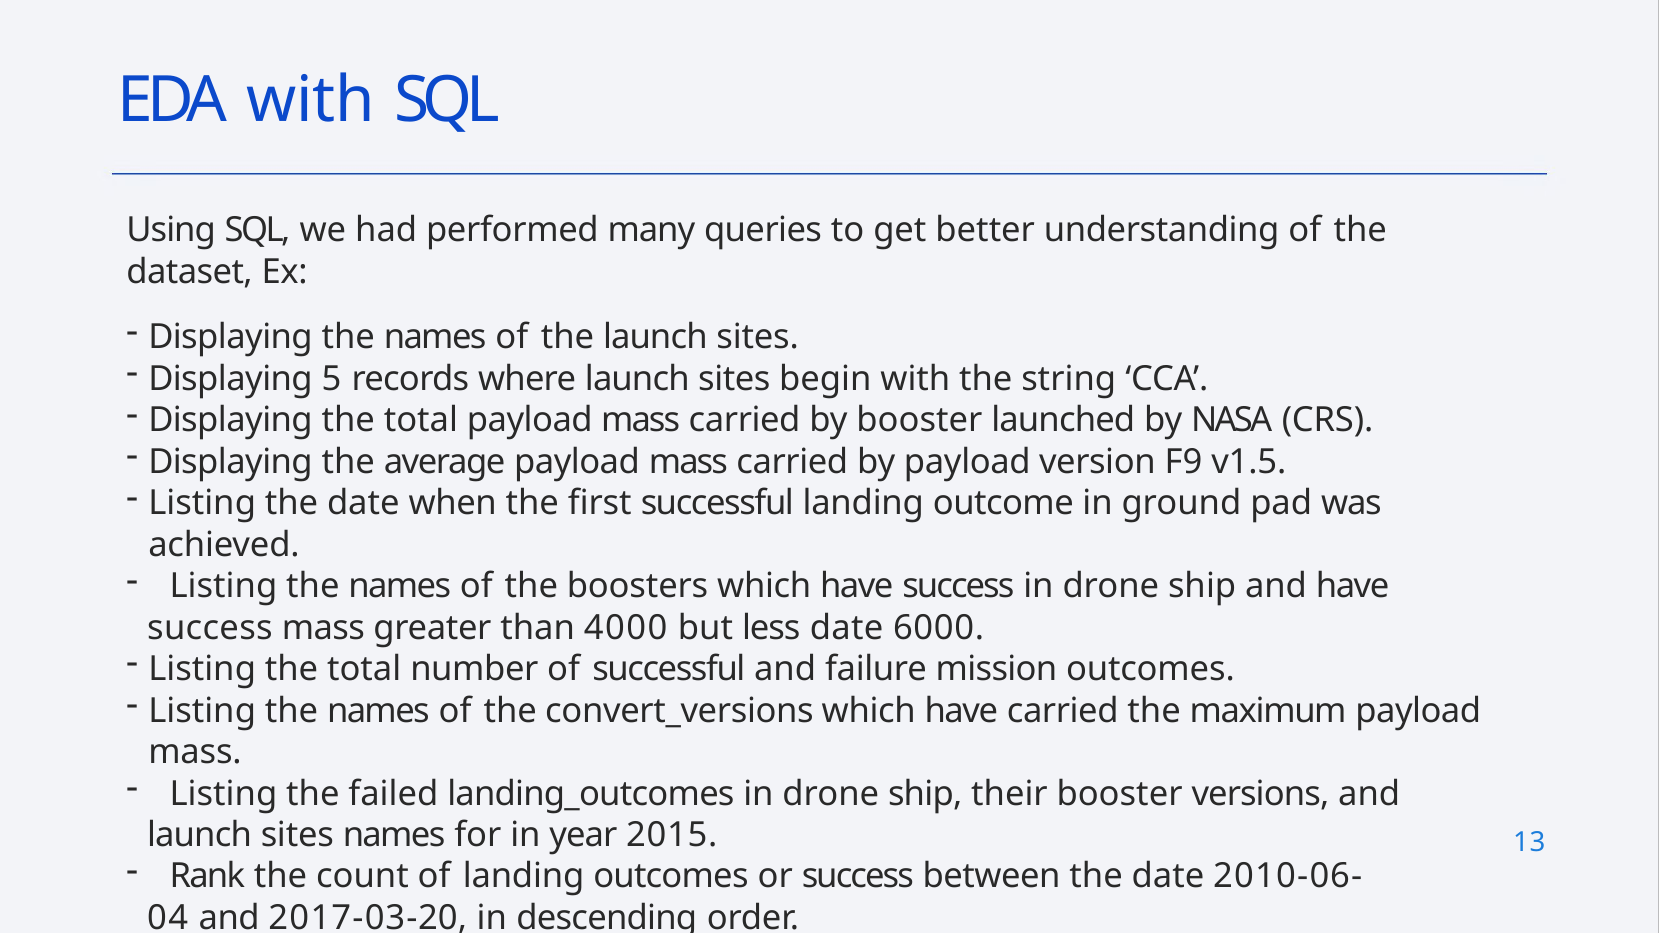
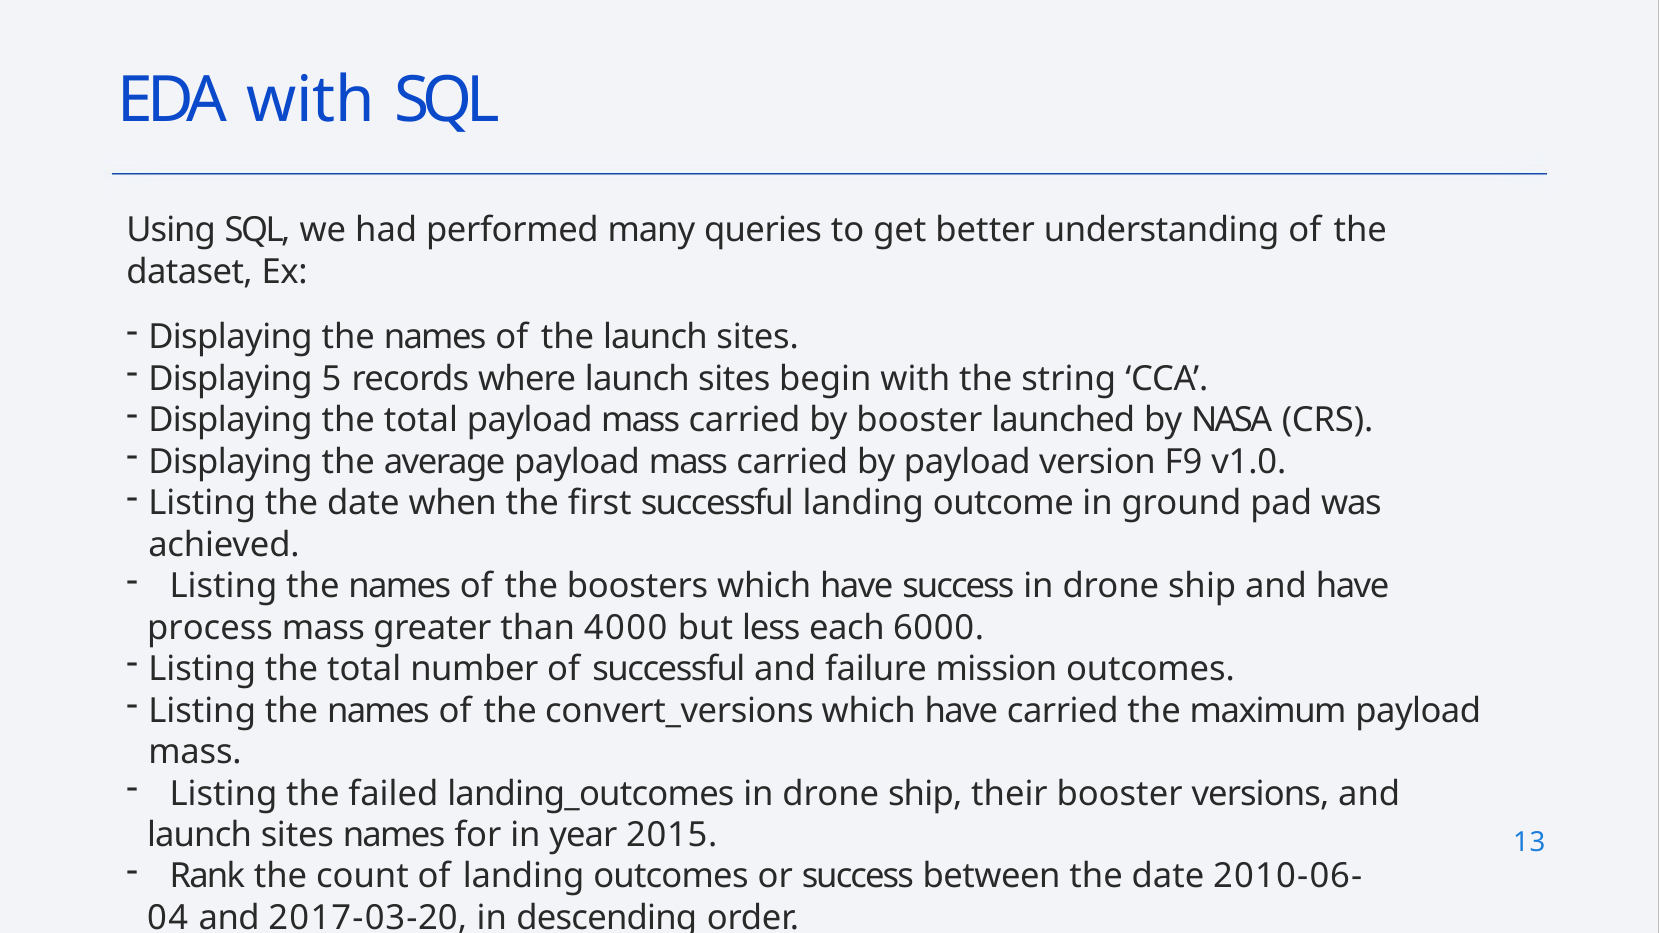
v1.5: v1.5 -> v1.0
success at (210, 628): success -> process
less date: date -> each
